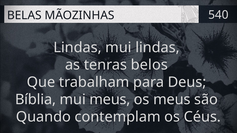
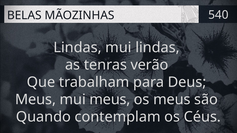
belos: belos -> verão
Bíblia at (35, 100): Bíblia -> Meus
